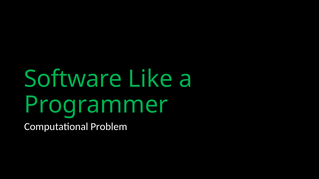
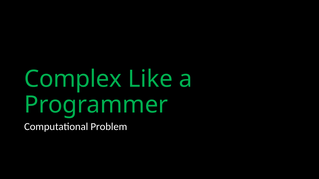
Software: Software -> Complex
